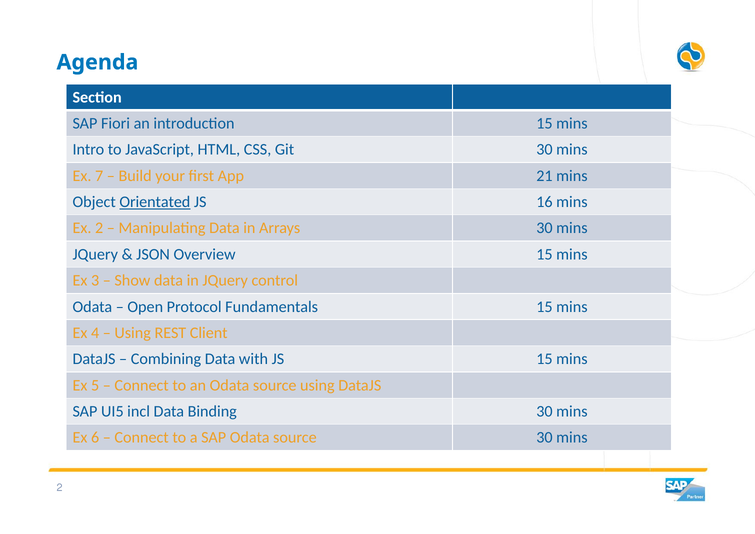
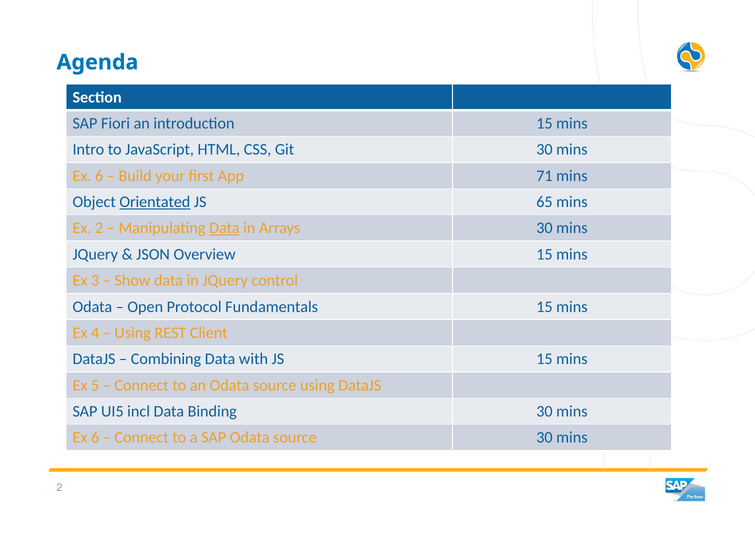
7 at (99, 176): 7 -> 6
21: 21 -> 71
16: 16 -> 65
Data at (224, 228) underline: none -> present
